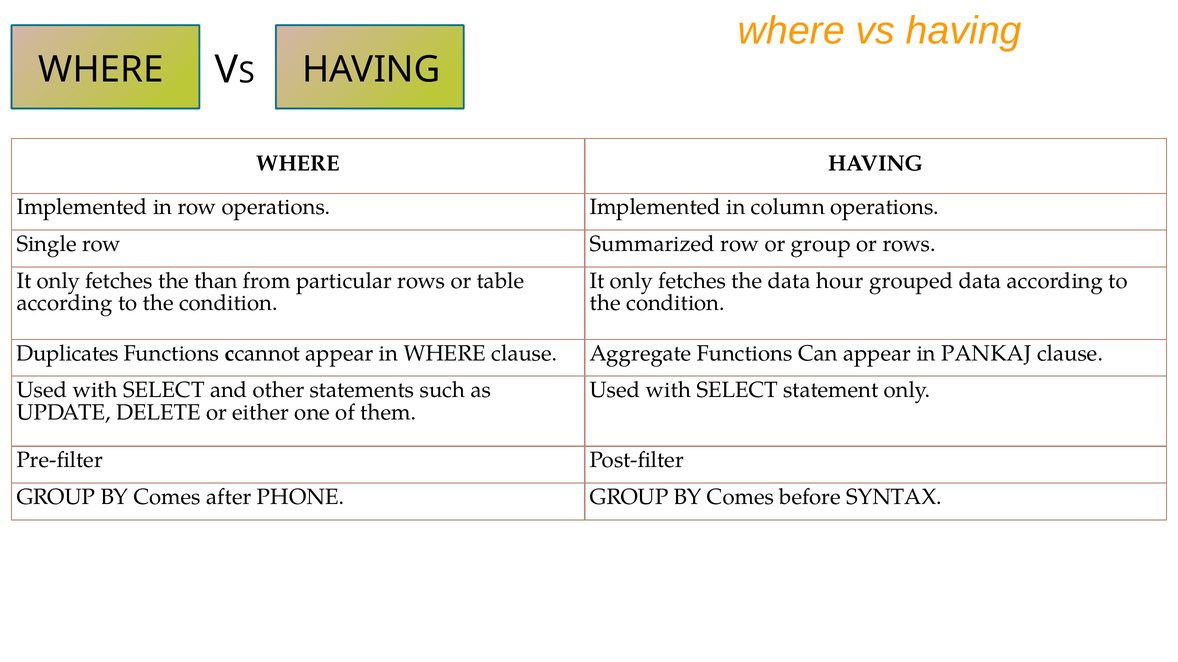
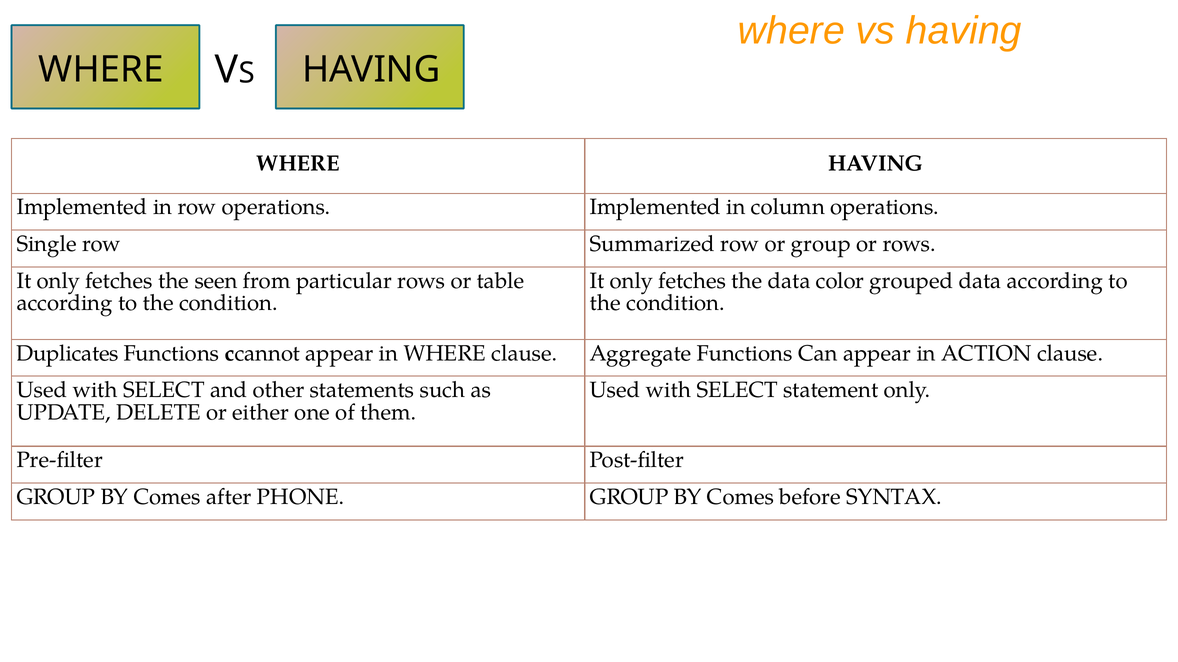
than: than -> seen
hour: hour -> color
PANKAJ: PANKAJ -> ACTION
